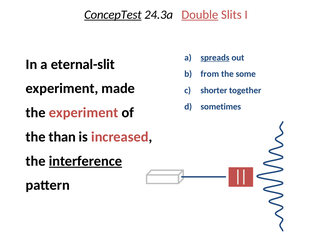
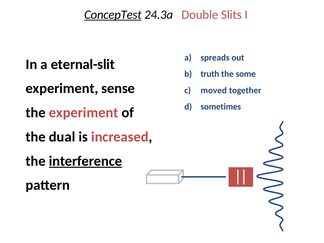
Double underline: present -> none
spreads underline: present -> none
from: from -> truth
made: made -> sense
shorter: shorter -> moved
than: than -> dual
